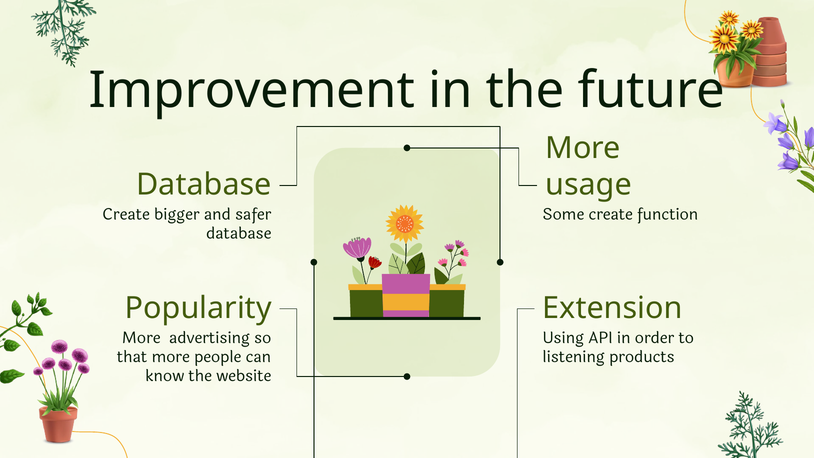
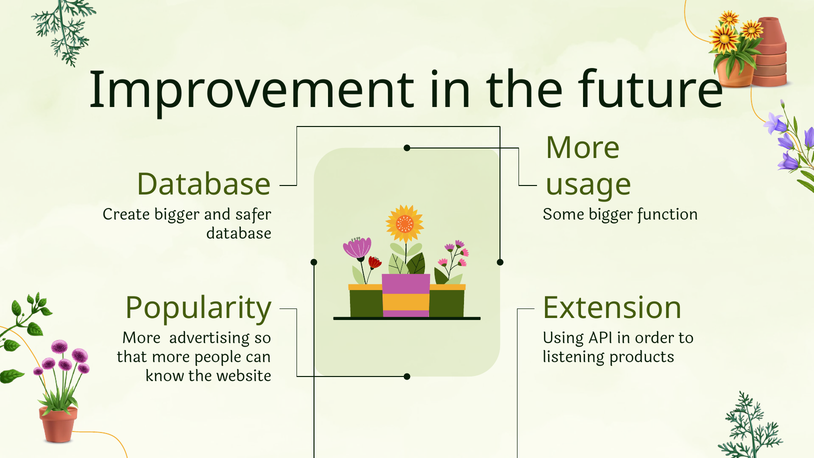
Some create: create -> bigger
